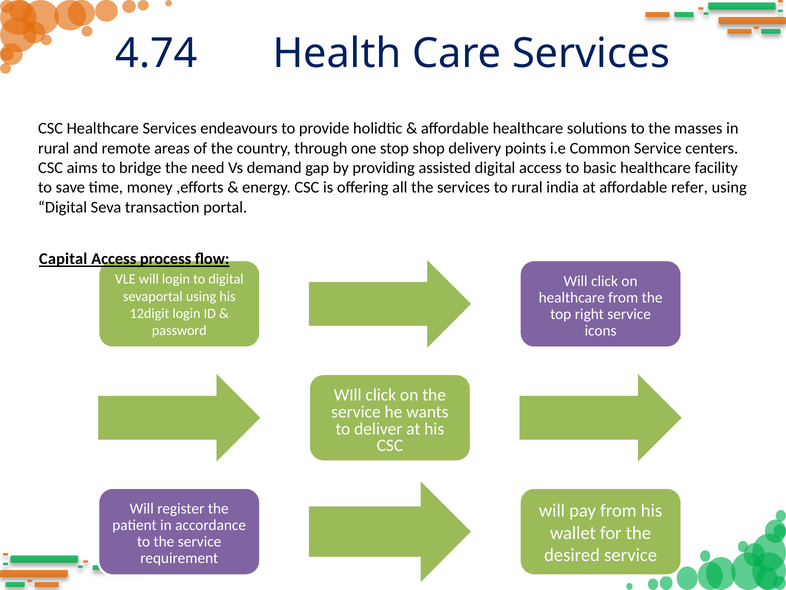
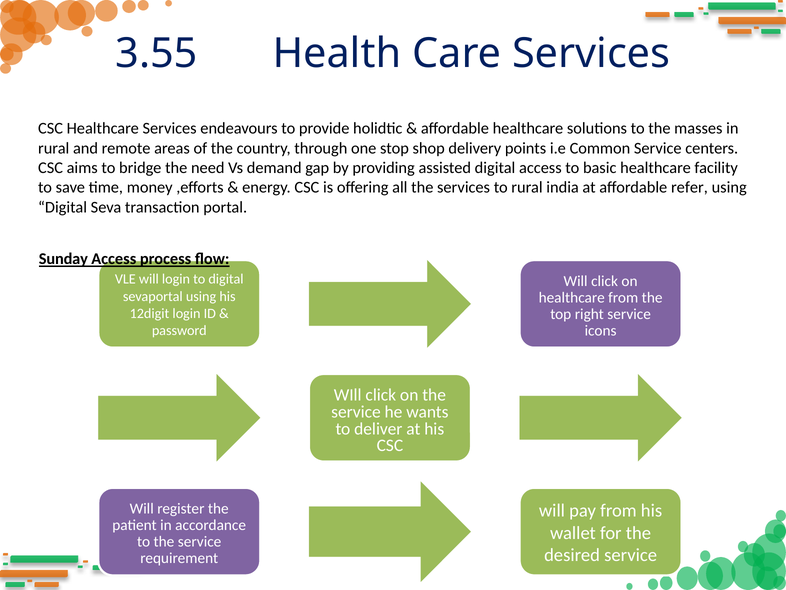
4.74: 4.74 -> 3.55
Capital: Capital -> Sunday
